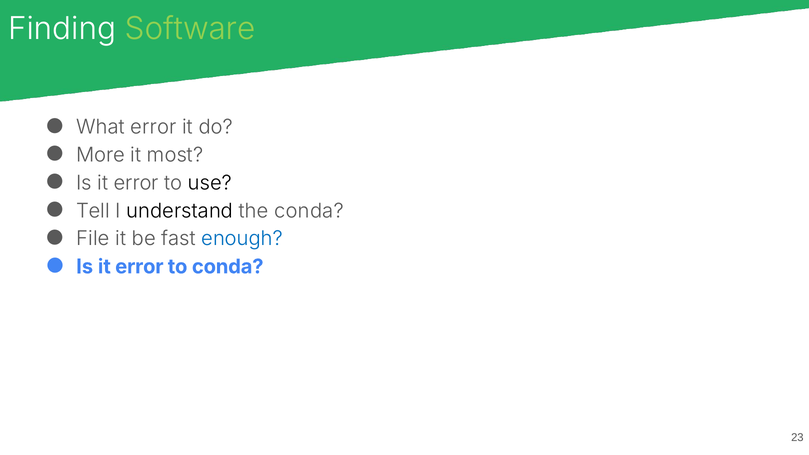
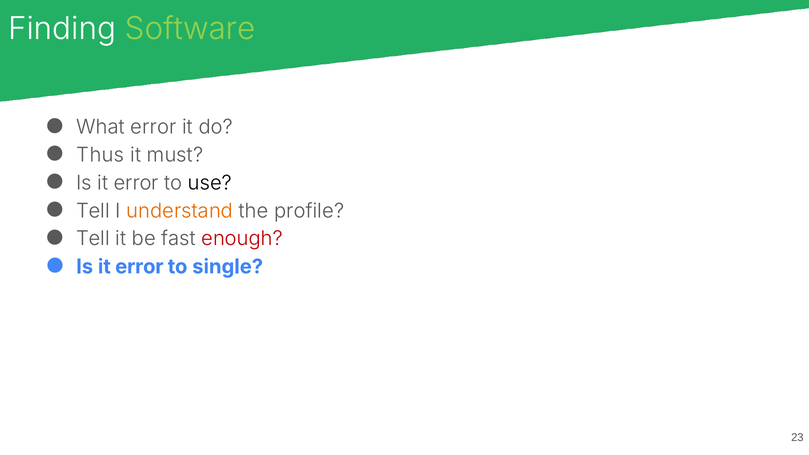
More: More -> Thus
most: most -> must
understand colour: black -> orange
the conda: conda -> profile
File at (93, 239): File -> Tell
enough colour: blue -> red
to conda: conda -> single
